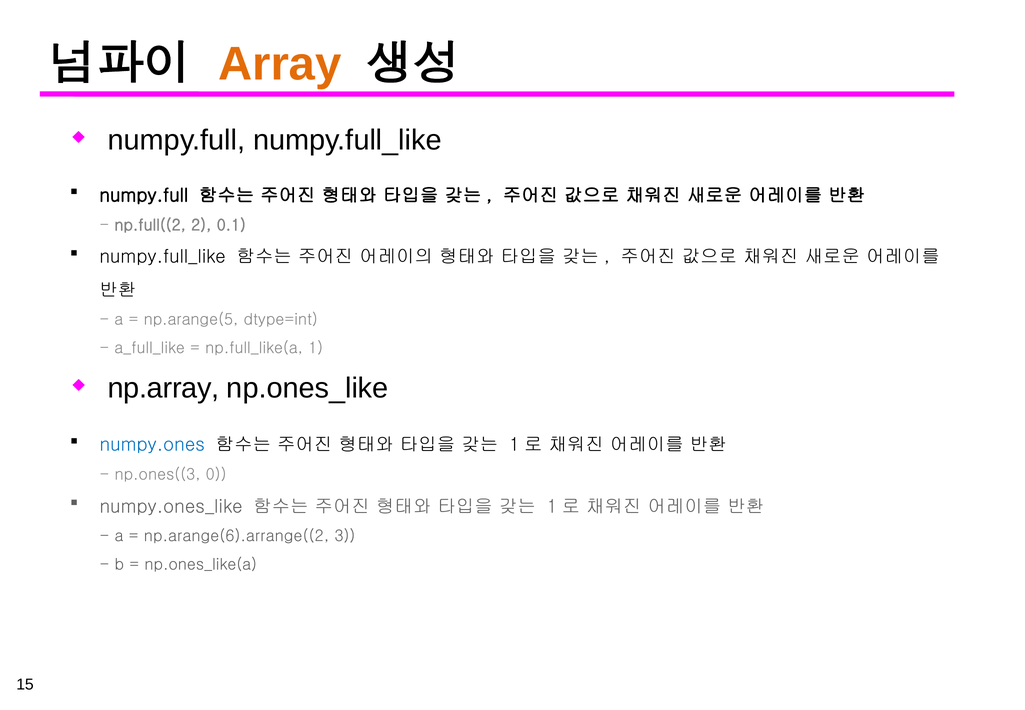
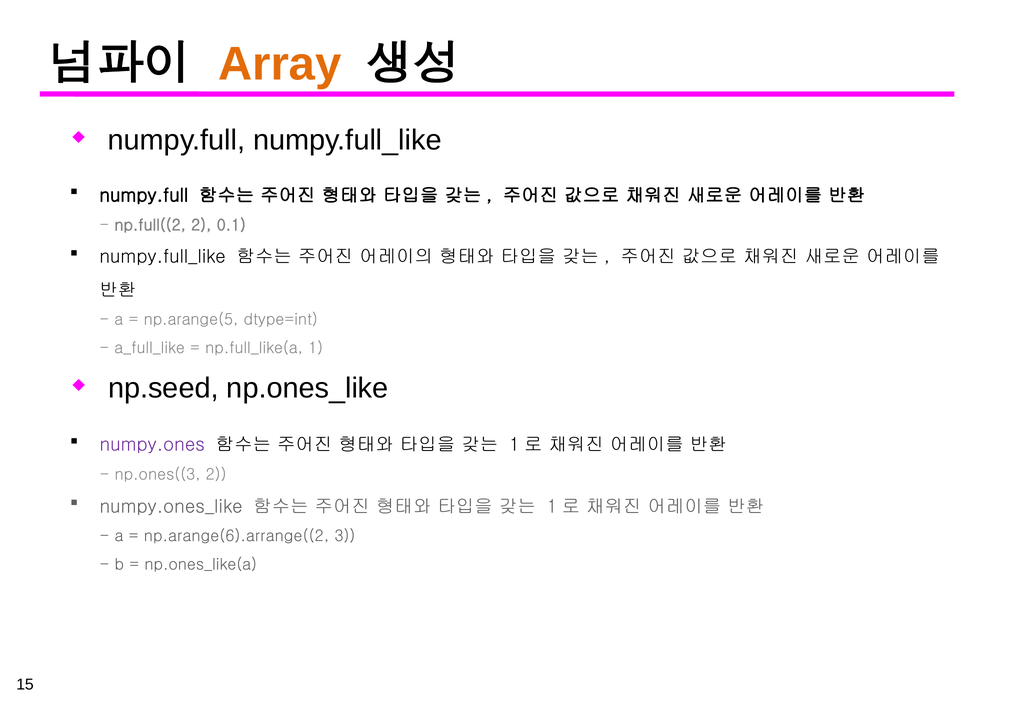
np.array: np.array -> np.seed
numpy.ones colour: blue -> purple
np.ones((3 0: 0 -> 2
